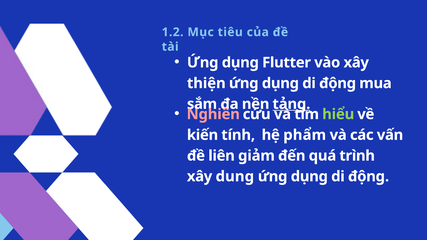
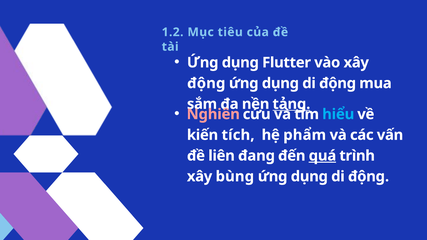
thiện at (206, 83): thiện -> động
hiểu colour: light green -> light blue
tính: tính -> tích
giảm: giảm -> đang
quá underline: none -> present
dung: dung -> bùng
